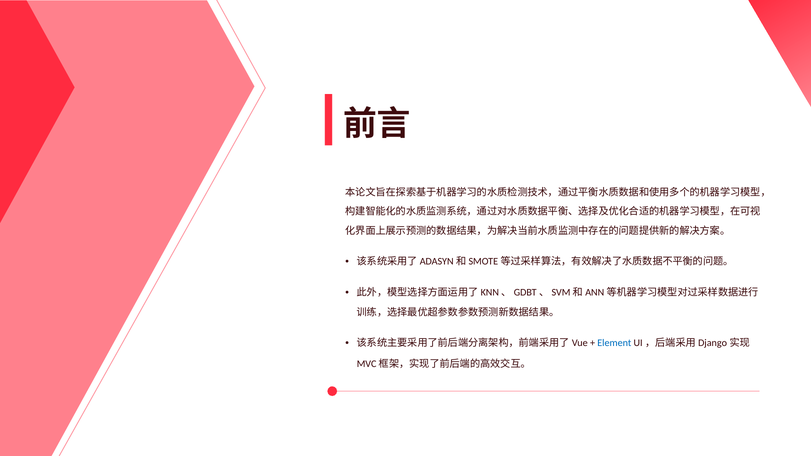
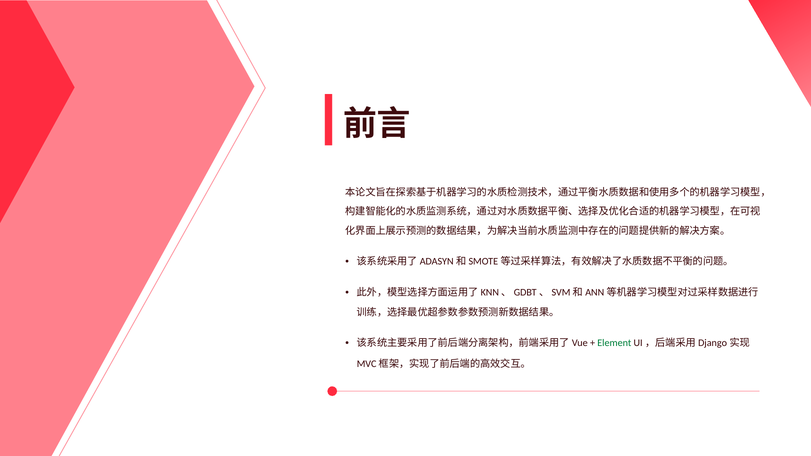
Element colour: blue -> green
